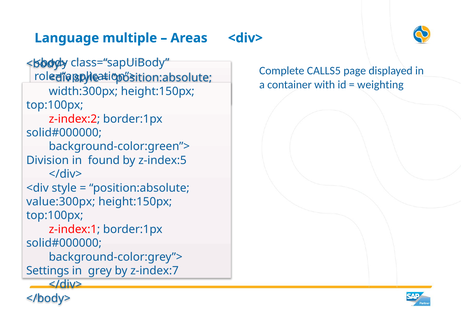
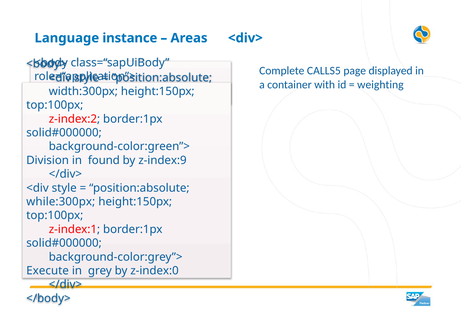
multiple: multiple -> instance
z-index:5: z-index:5 -> z-index:9
value:300px: value:300px -> while:300px
Settings: Settings -> Execute
z-index:7: z-index:7 -> z-index:0
